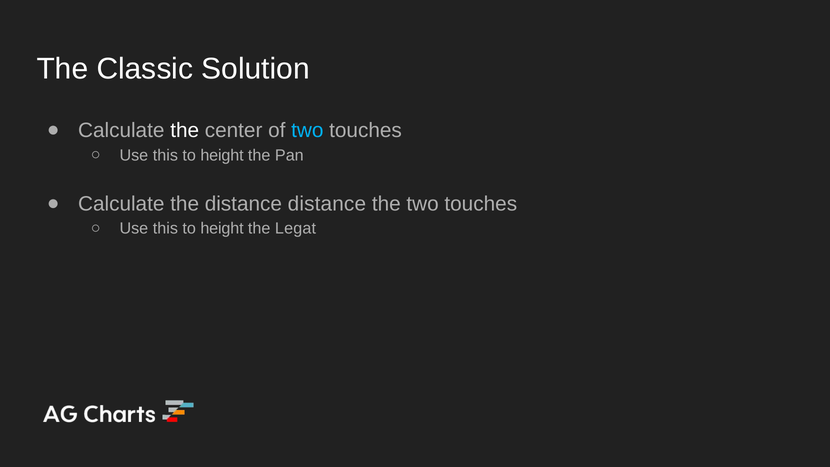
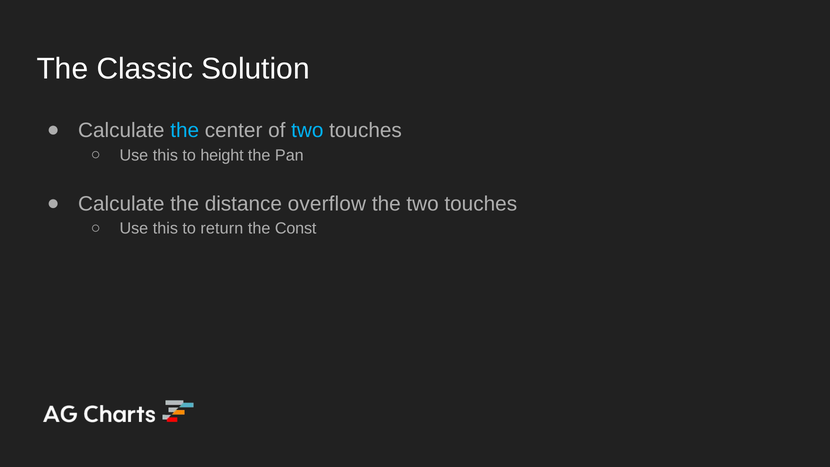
the at (185, 131) colour: white -> light blue
distance distance: distance -> overflow
height at (222, 229): height -> return
Legat: Legat -> Const
